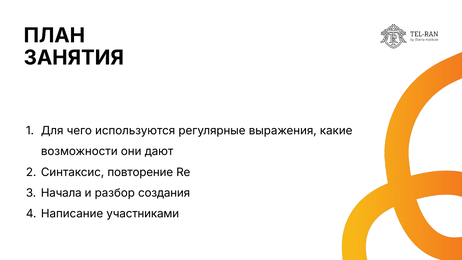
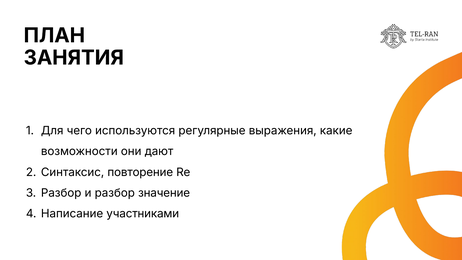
Начала at (61, 193): Начала -> Разбор
создания: создания -> значение
